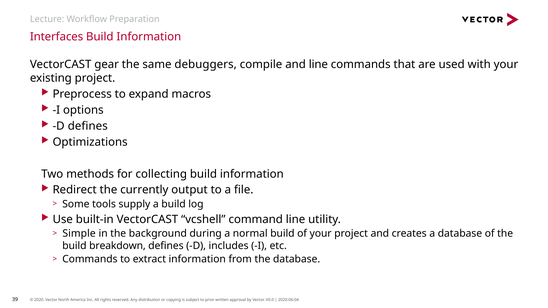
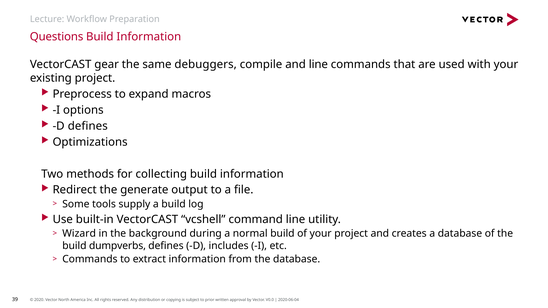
Interfaces: Interfaces -> Questions
currently: currently -> generate
Simple: Simple -> Wizard
breakdown: breakdown -> dumpverbs
